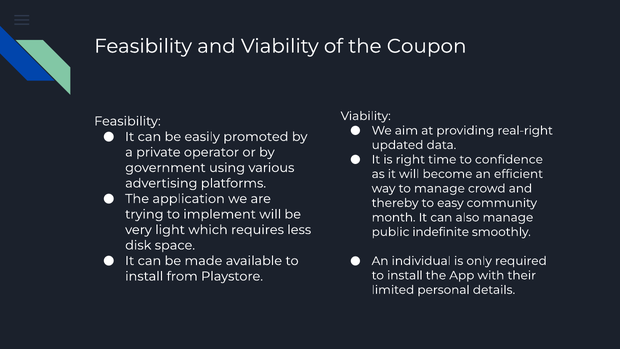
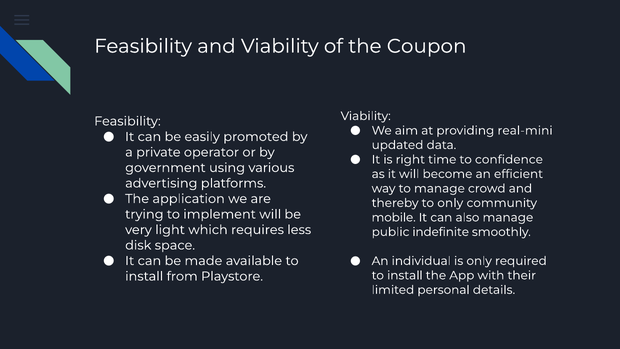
real-right: real-right -> real-mini
to easy: easy -> only
month: month -> mobile
